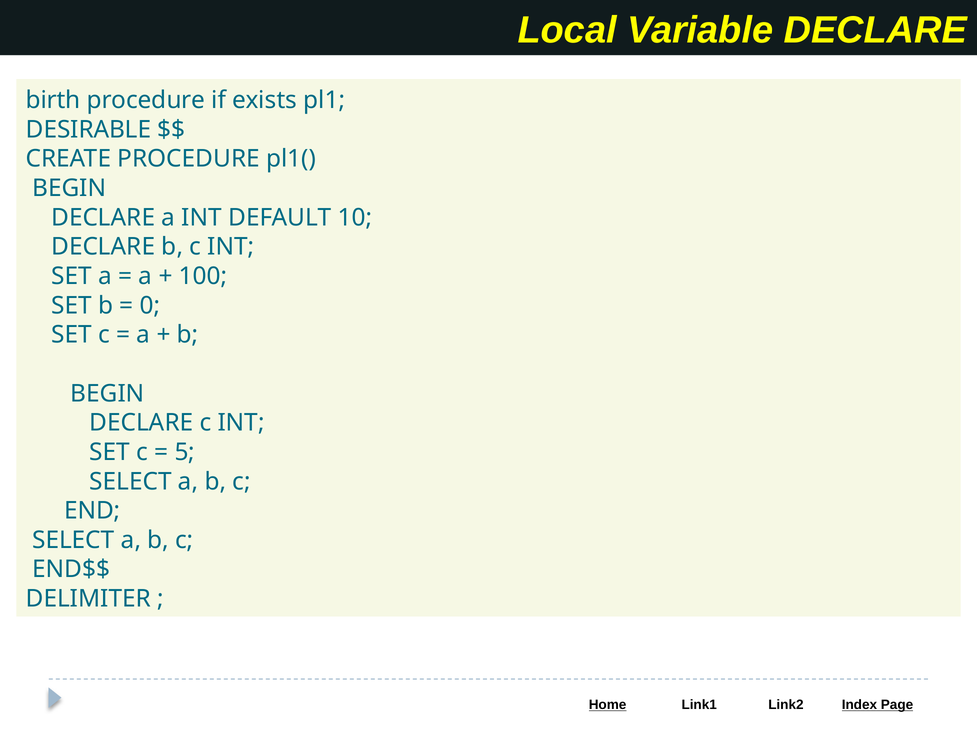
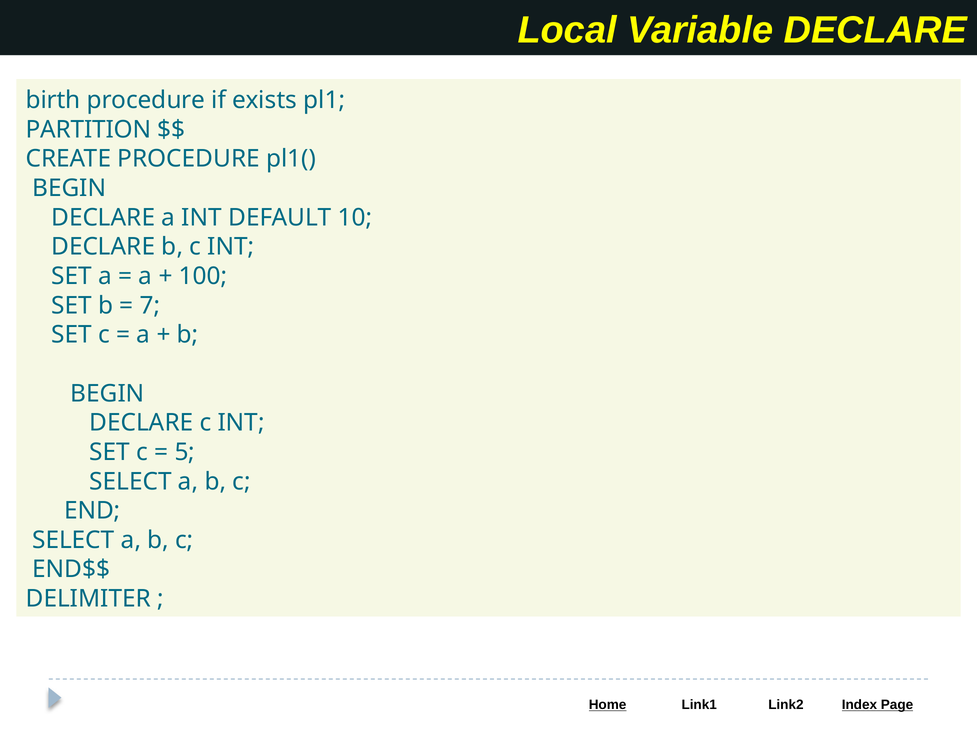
DESIRABLE: DESIRABLE -> PARTITION
0: 0 -> 7
